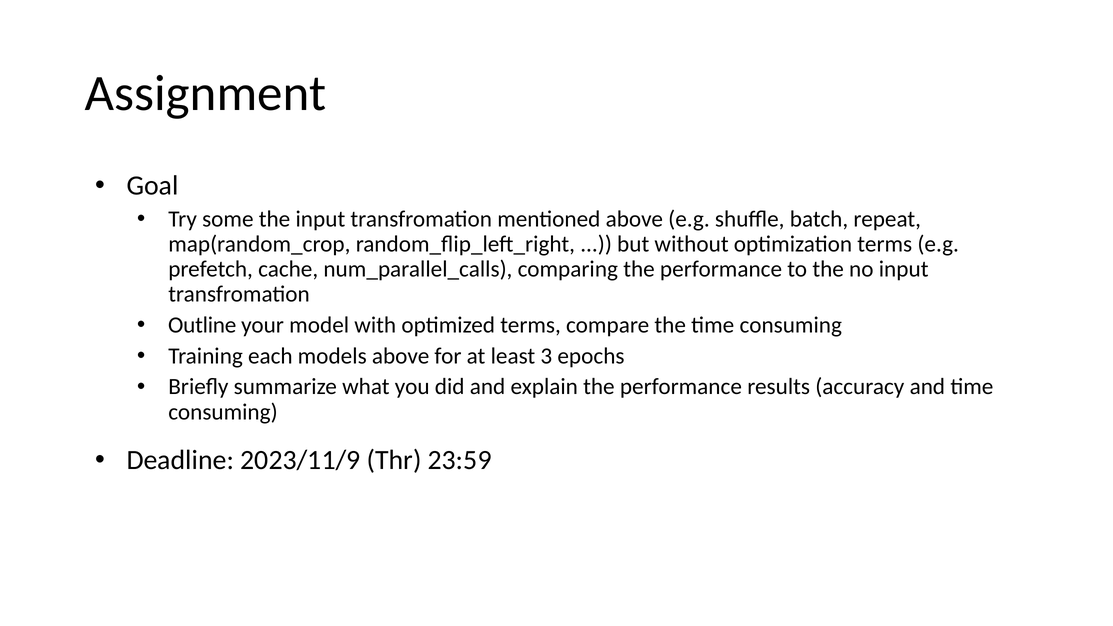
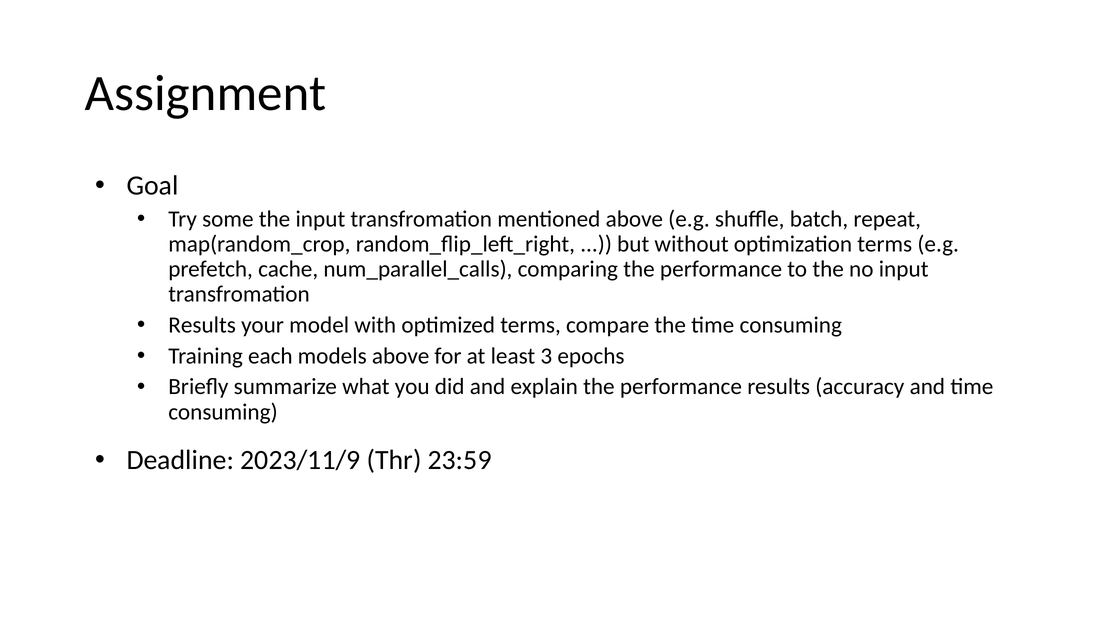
Outline at (202, 325): Outline -> Results
